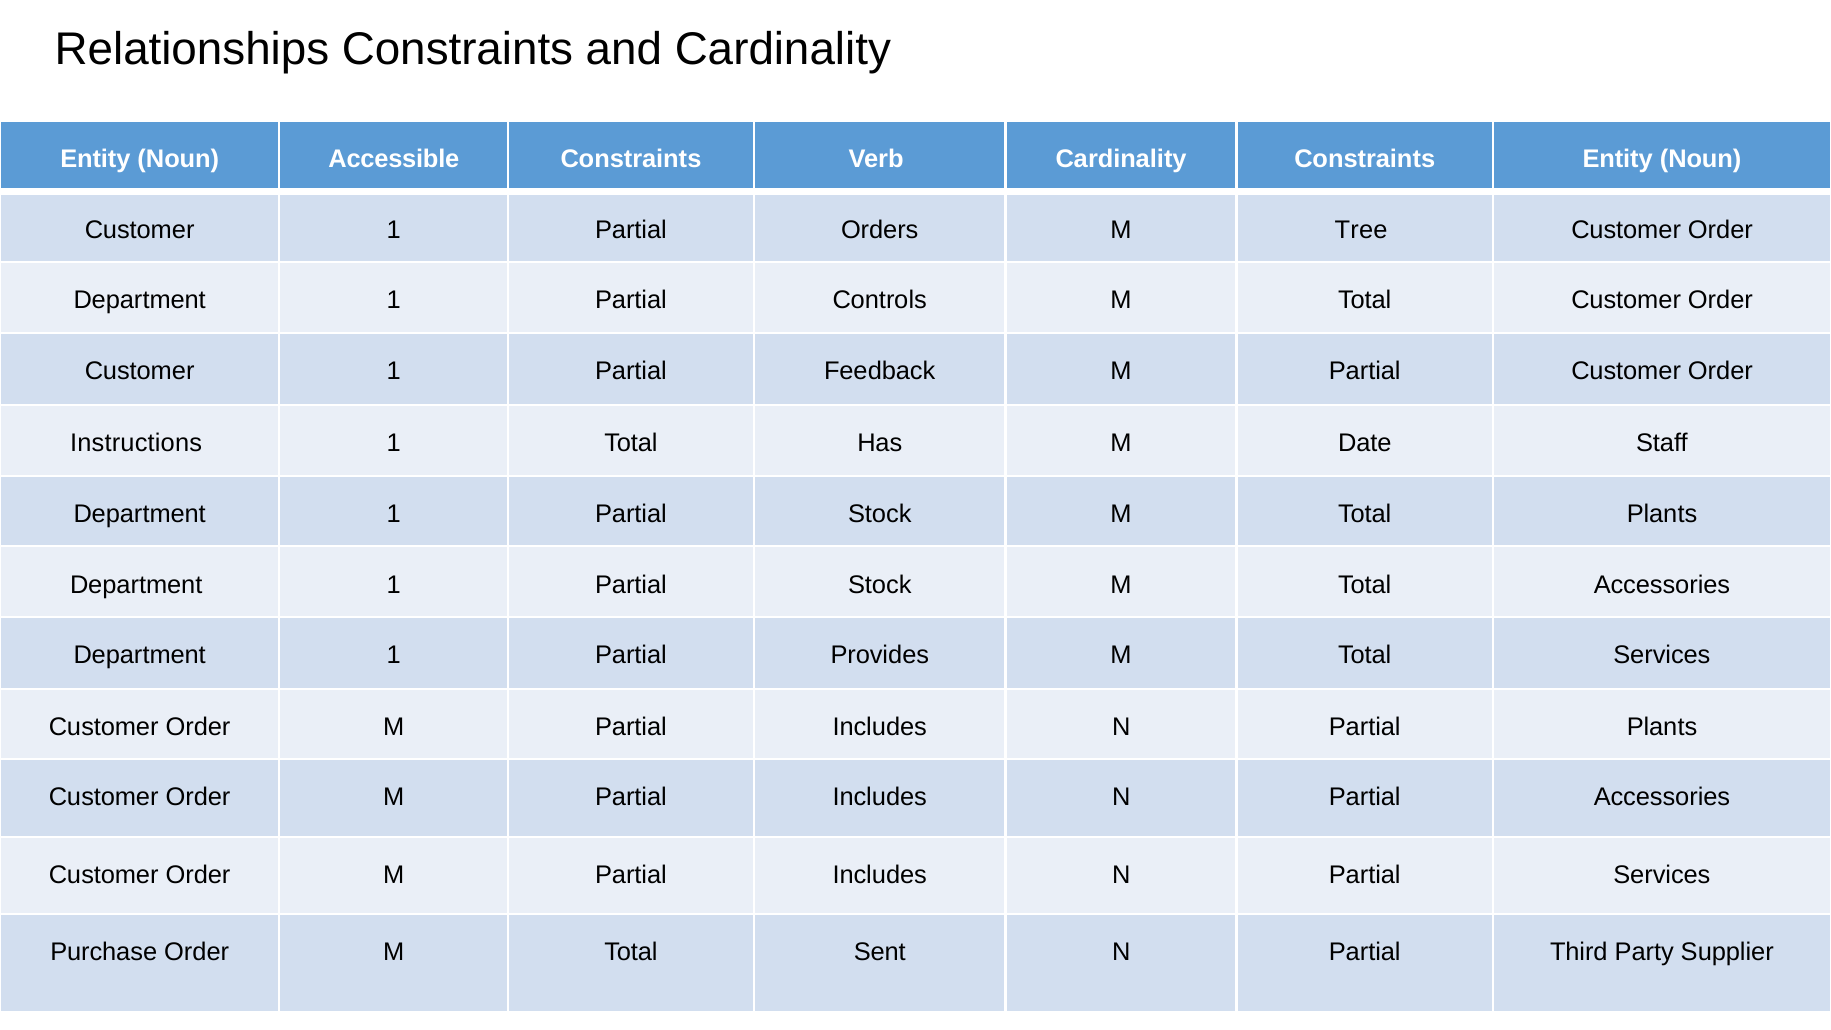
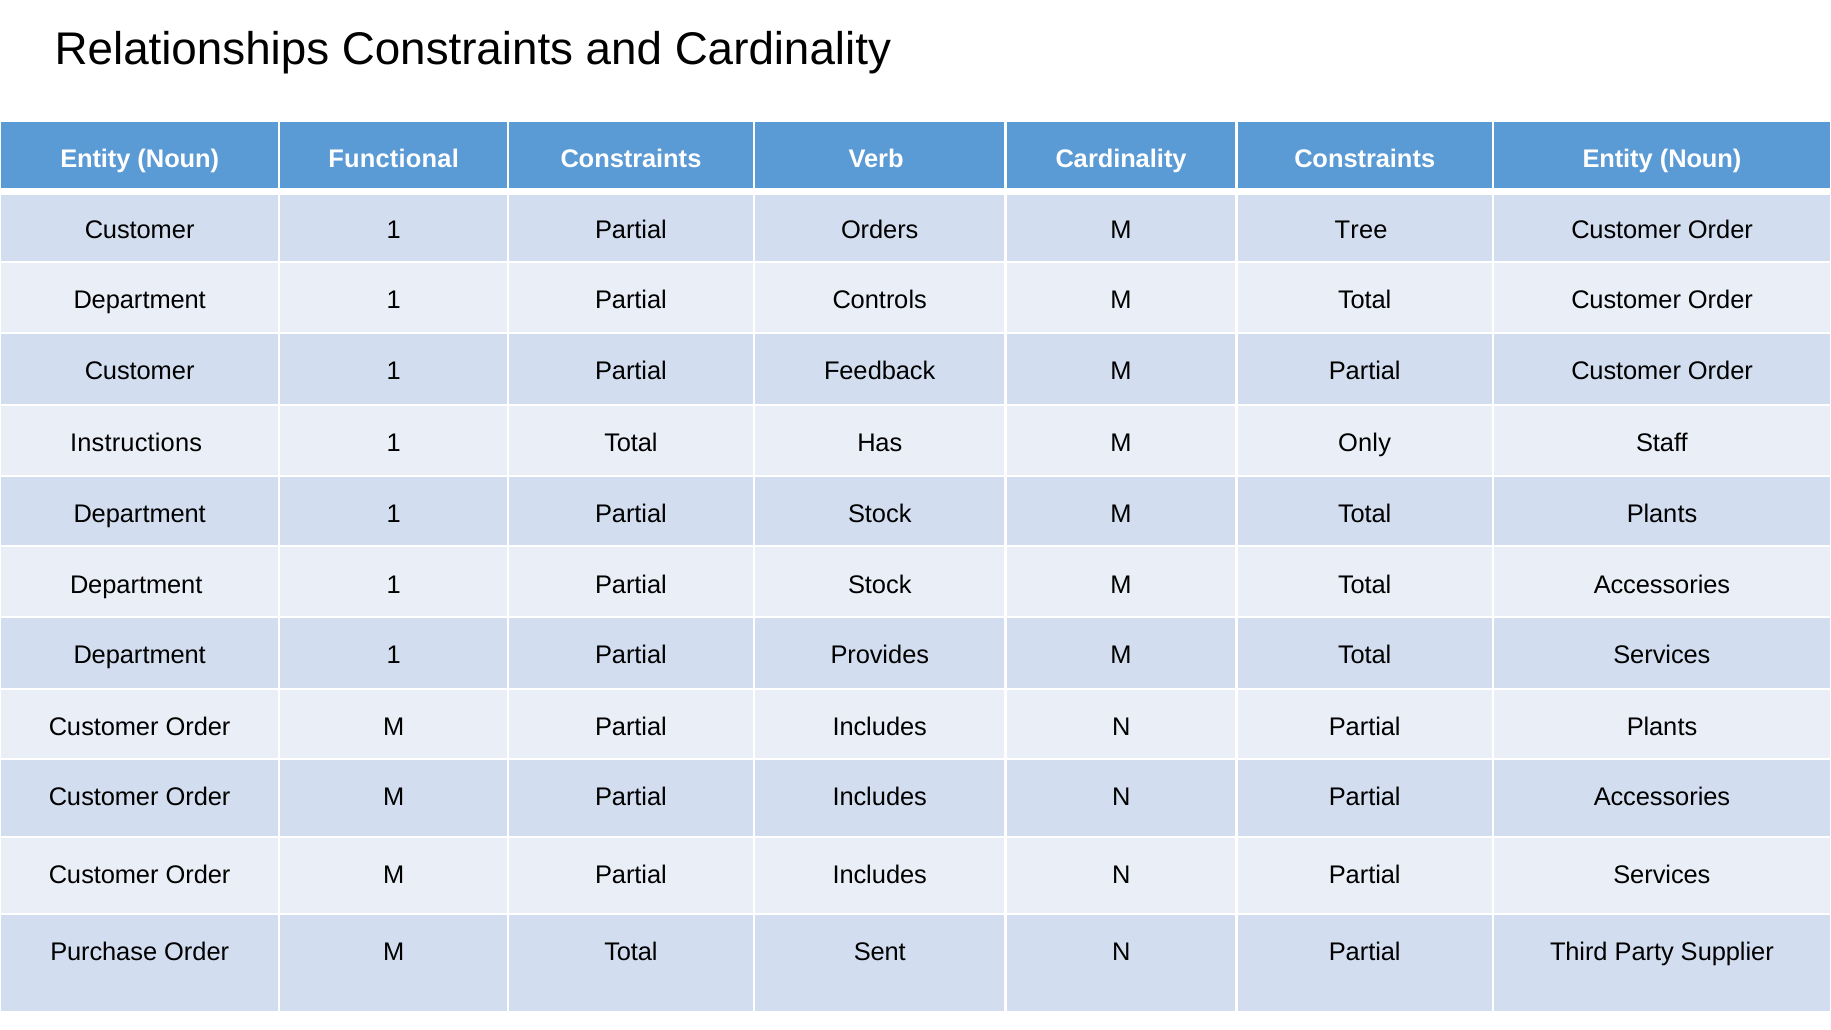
Accessible: Accessible -> Functional
Date: Date -> Only
